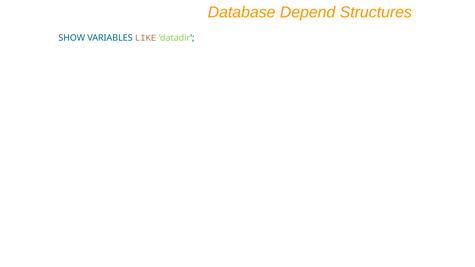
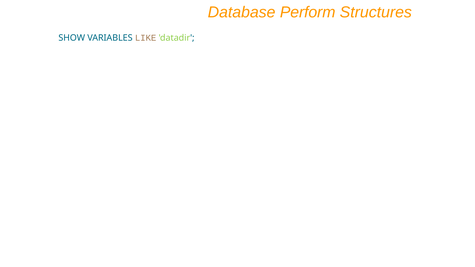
Depend: Depend -> Perform
